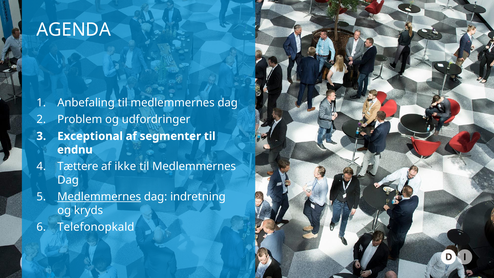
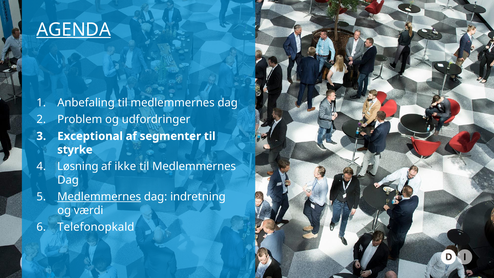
AGENDA underline: none -> present
endnu: endnu -> styrke
Tættere: Tættere -> Løsning
kryds: kryds -> værdi
